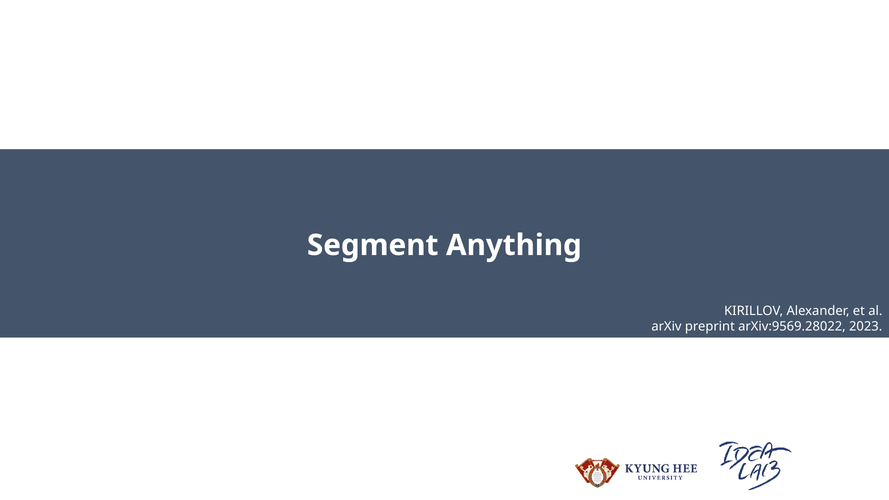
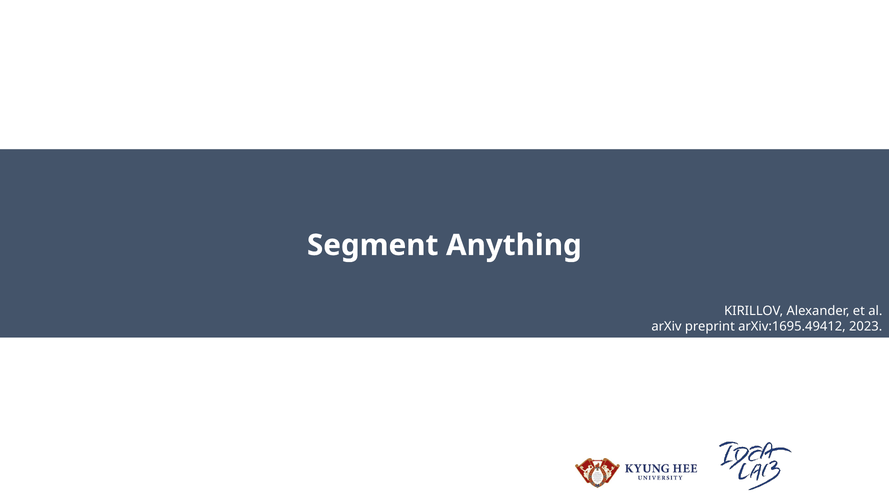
arXiv:9569.28022: arXiv:9569.28022 -> arXiv:1695.49412
